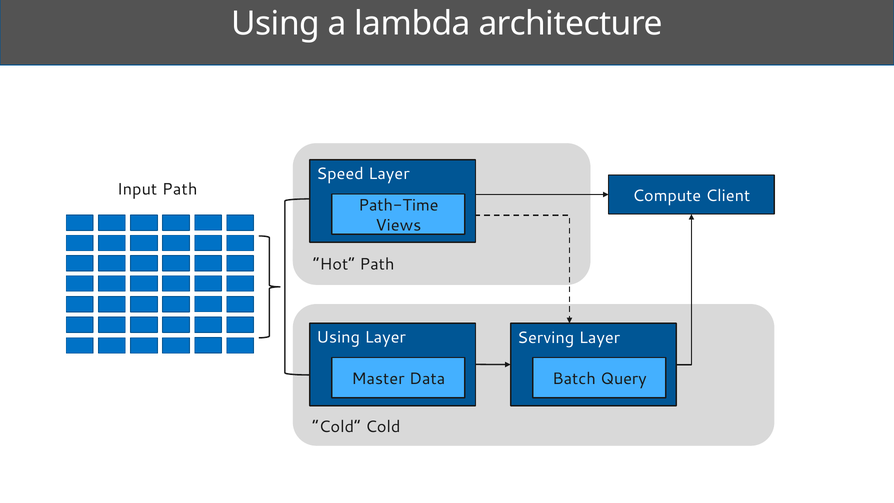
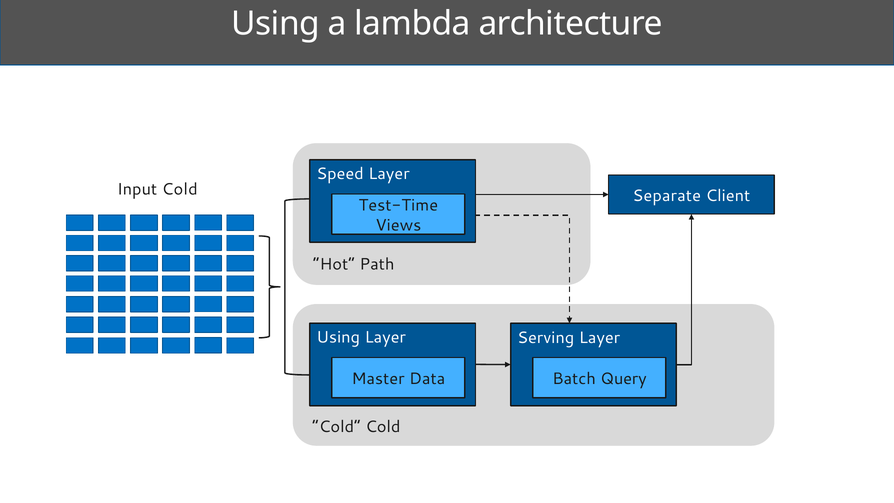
Input Path: Path -> Cold
Compute: Compute -> Separate
Path-Time: Path-Time -> Test-Time
